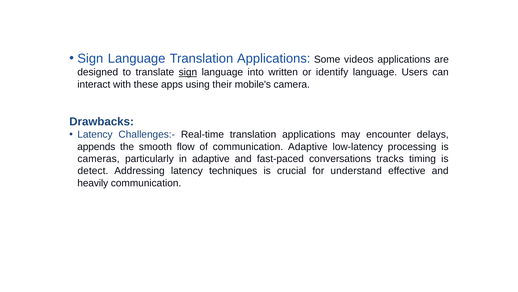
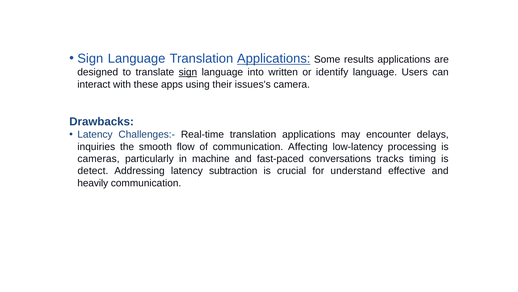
Applications at (274, 59) underline: none -> present
videos: videos -> results
mobile's: mobile's -> issues's
appends: appends -> inquiries
communication Adaptive: Adaptive -> Affecting
in adaptive: adaptive -> machine
techniques: techniques -> subtraction
